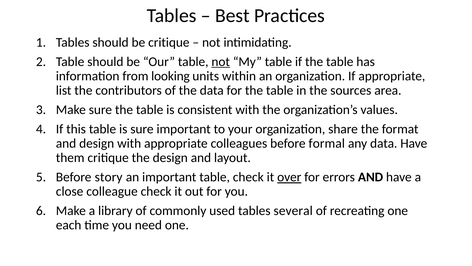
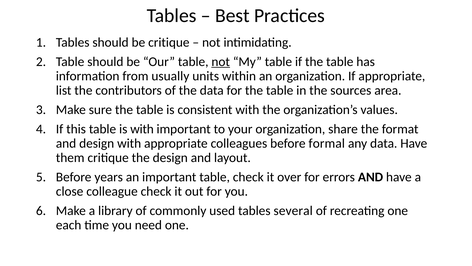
looking: looking -> usually
is sure: sure -> with
story: story -> years
over underline: present -> none
